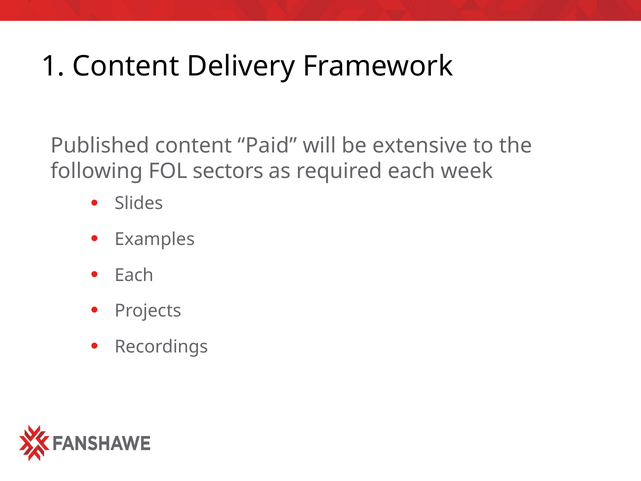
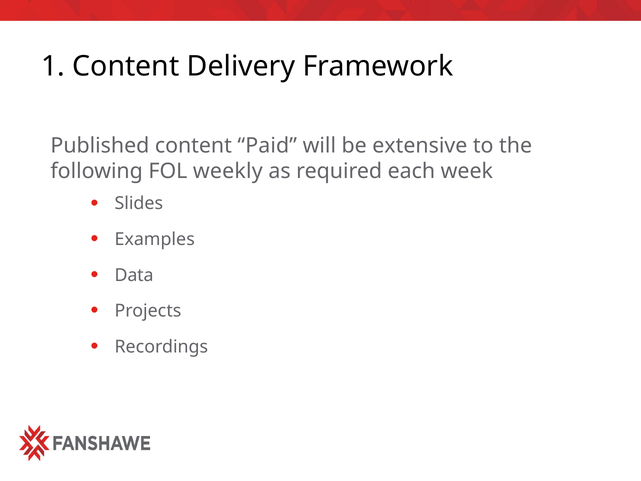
sectors: sectors -> weekly
Each at (134, 275): Each -> Data
